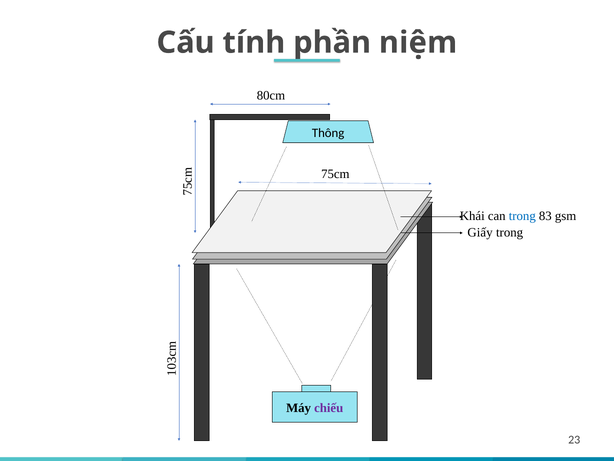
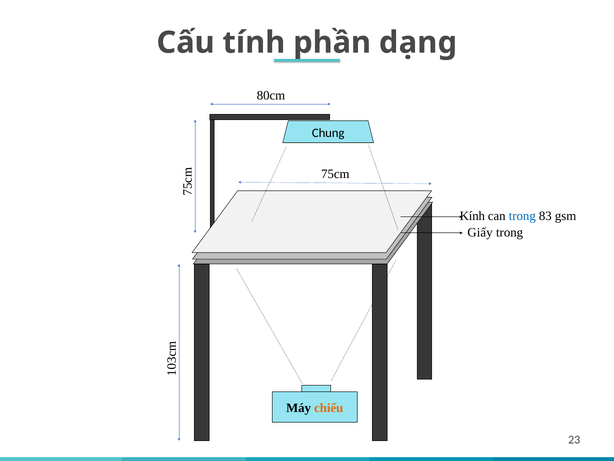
niệm: niệm -> dạng
Thông: Thông -> Chung
Khái: Khái -> Kính
chiếu colour: purple -> orange
